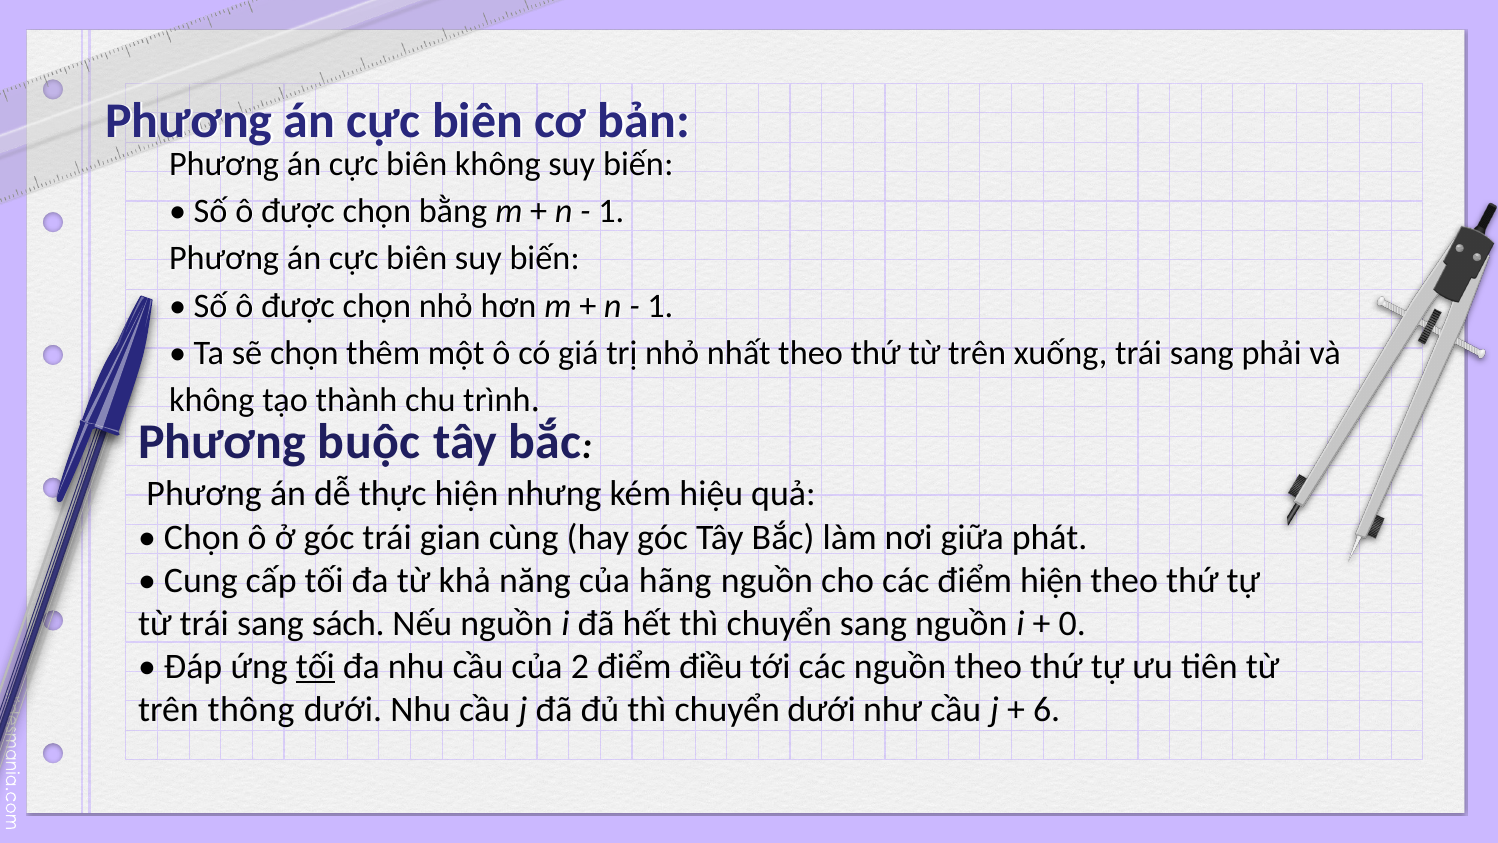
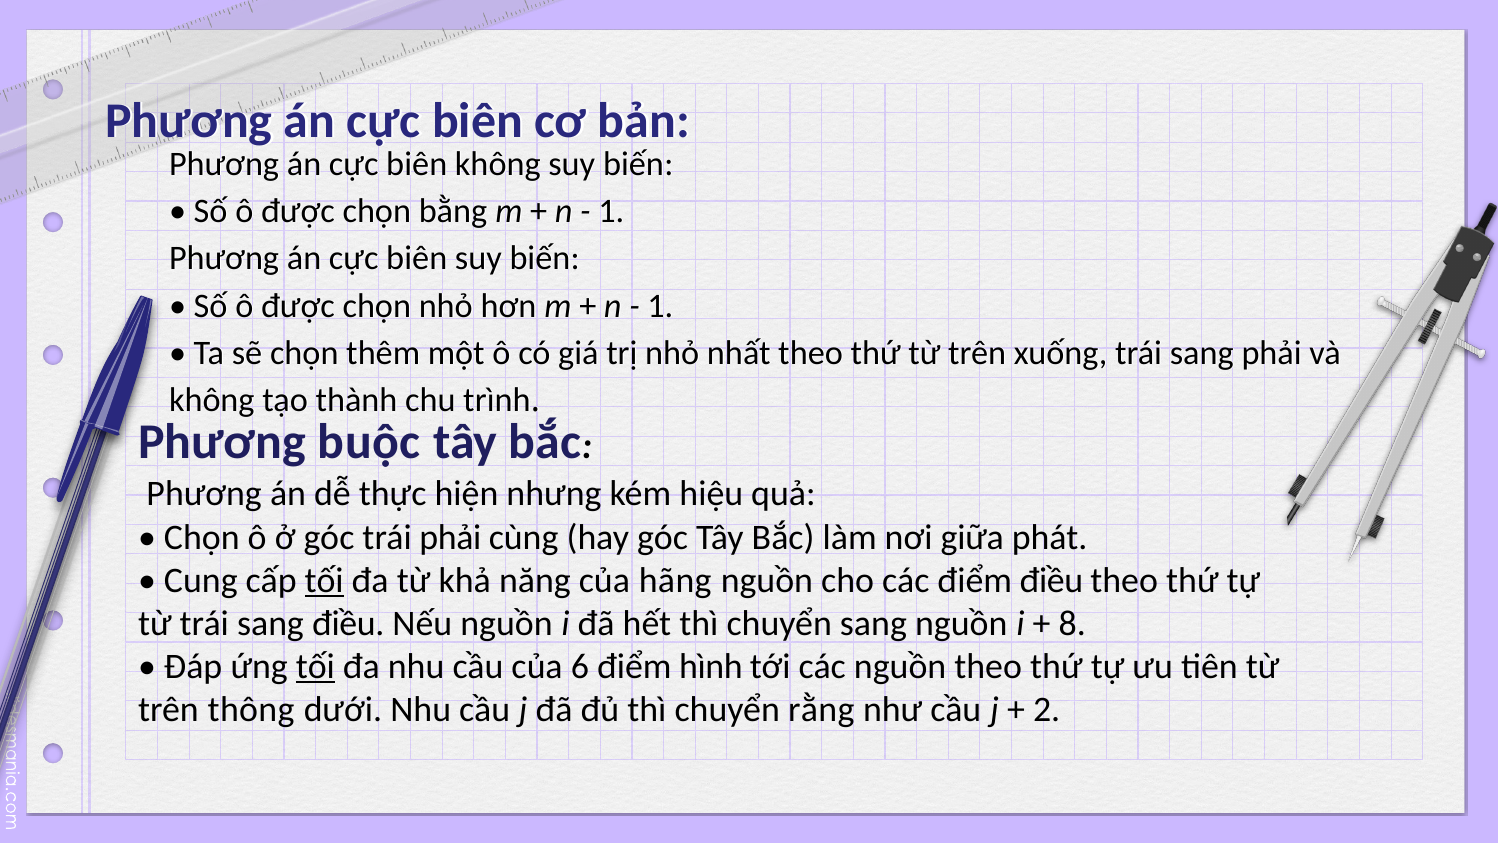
trái gian: gian -> phải
tối at (324, 580) underline: none -> present
điểm hiện: hiện -> điều
sang sách: sách -> điều
0: 0 -> 8
2: 2 -> 6
điều: điều -> hình
chuyển dưới: dưới -> rằng
6: 6 -> 2
